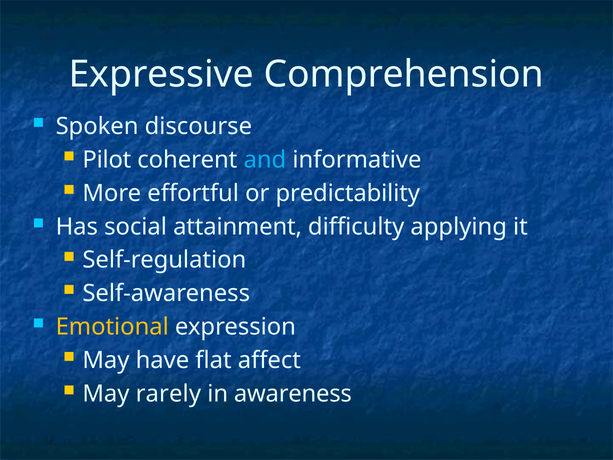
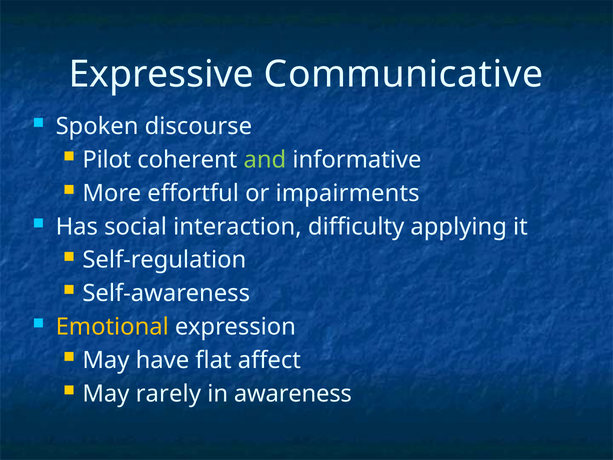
Comprehension: Comprehension -> Communicative
and colour: light blue -> light green
predictability: predictability -> impairments
attainment: attainment -> interaction
